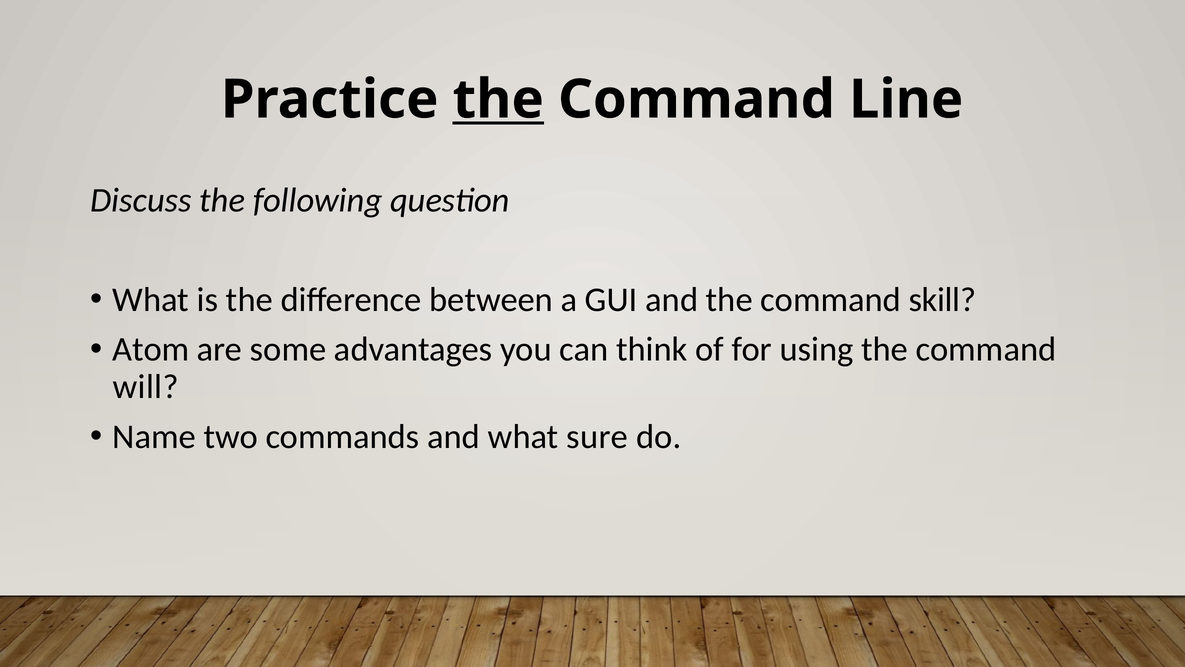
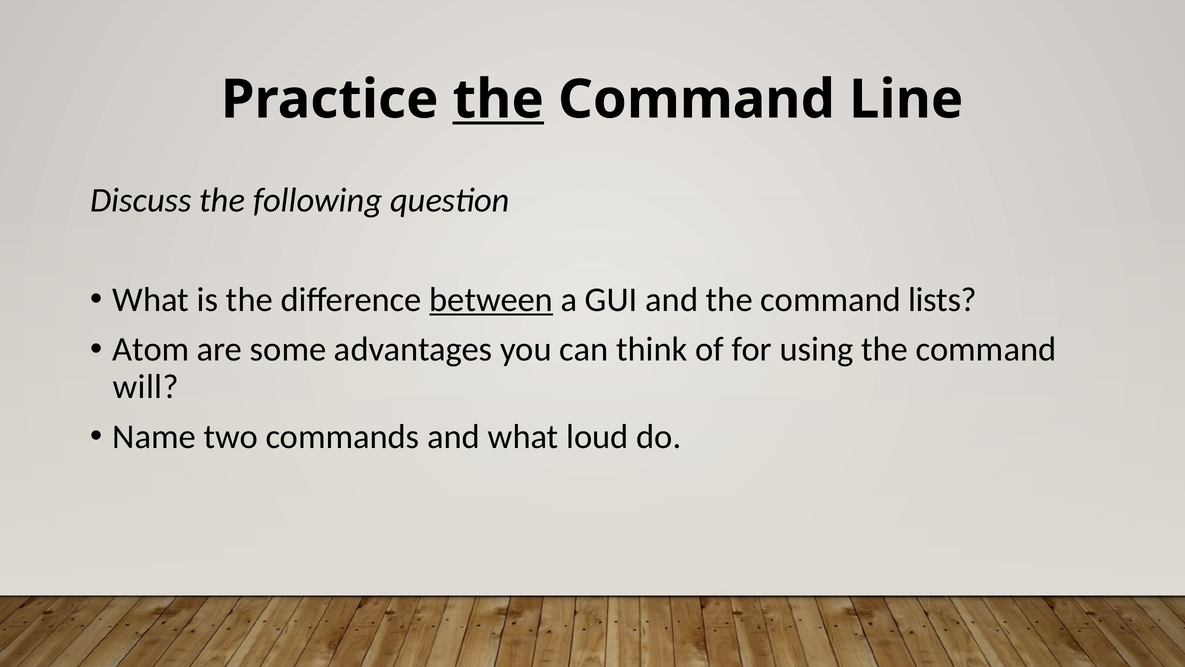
between underline: none -> present
skill: skill -> lists
sure: sure -> loud
